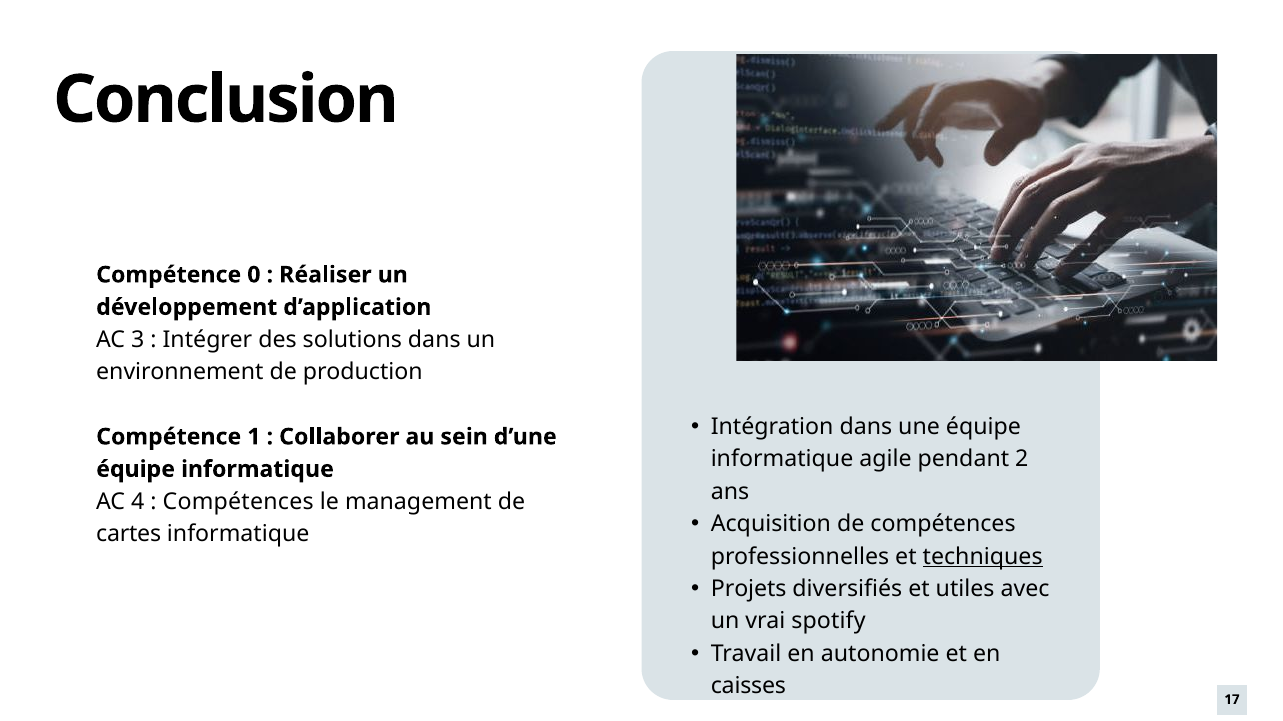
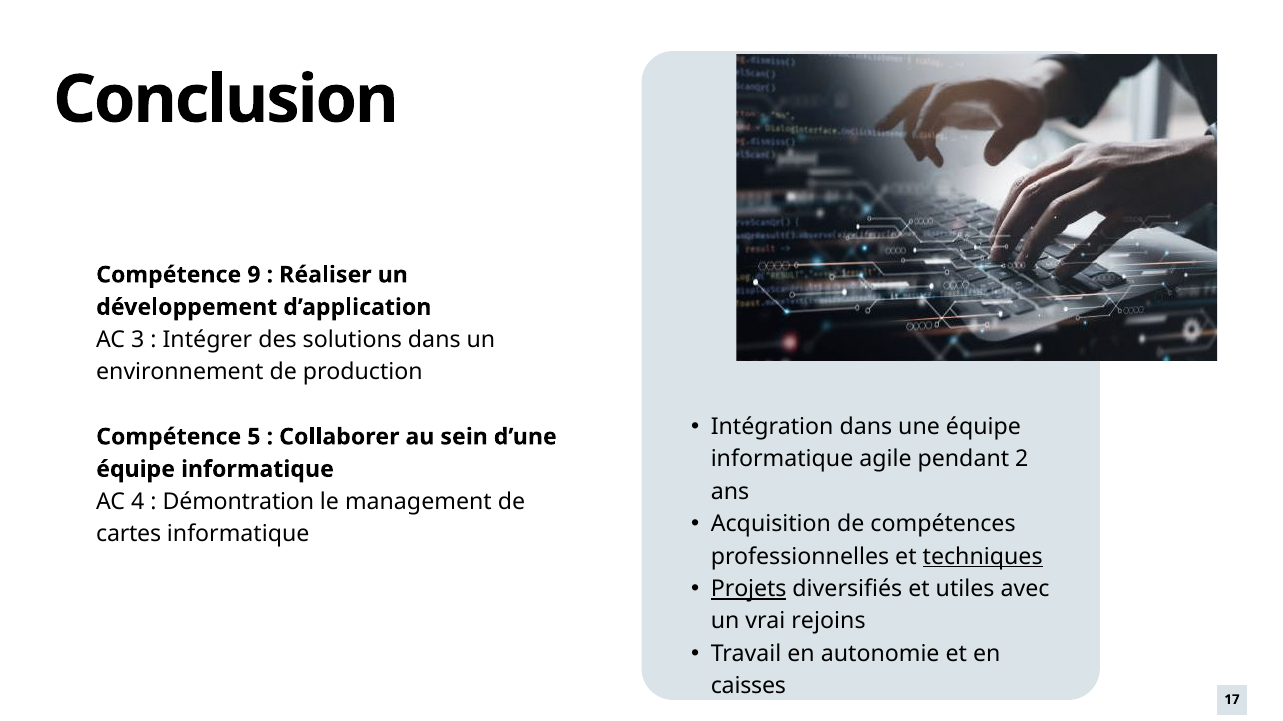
0: 0 -> 9
1: 1 -> 5
Compétences at (238, 502): Compétences -> Démontration
Projets underline: none -> present
spotify: spotify -> rejoins
